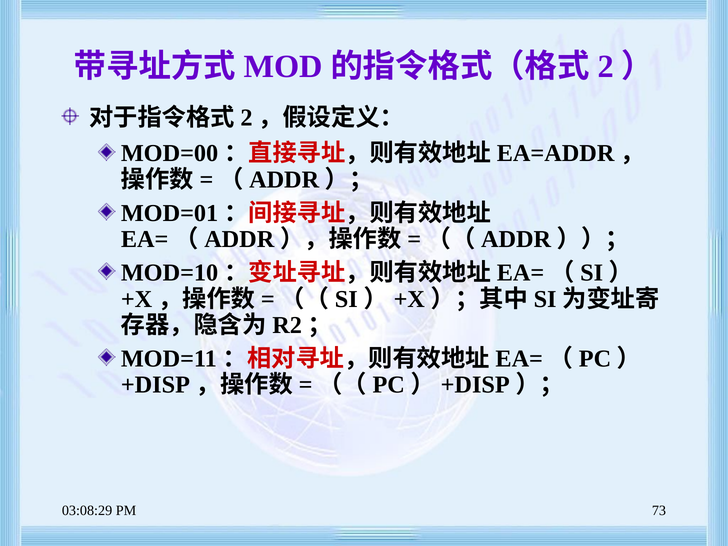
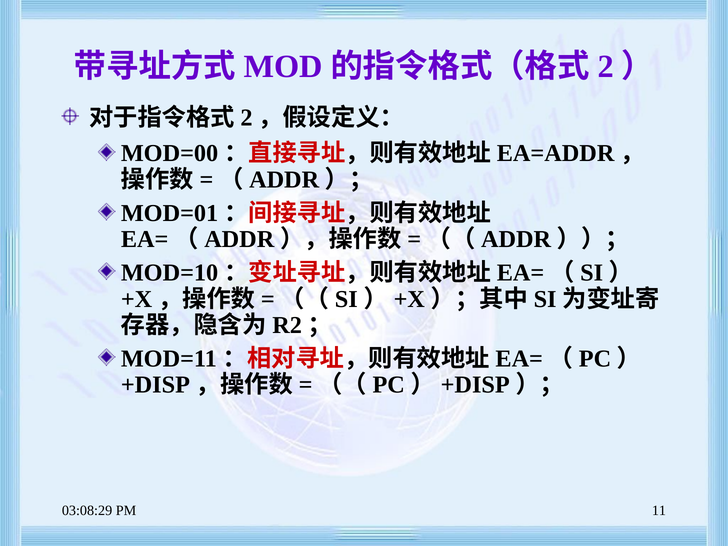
73: 73 -> 11
